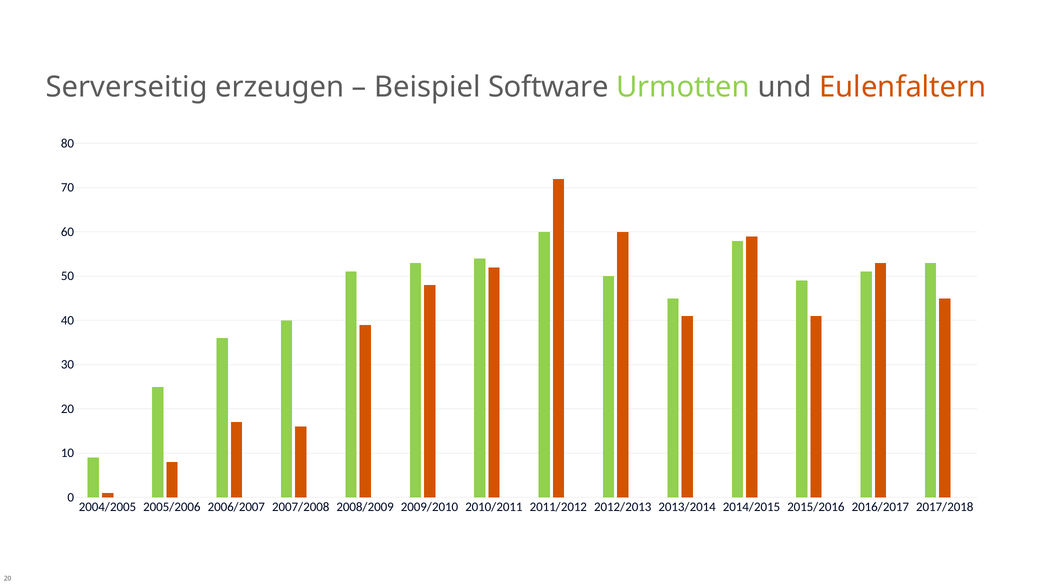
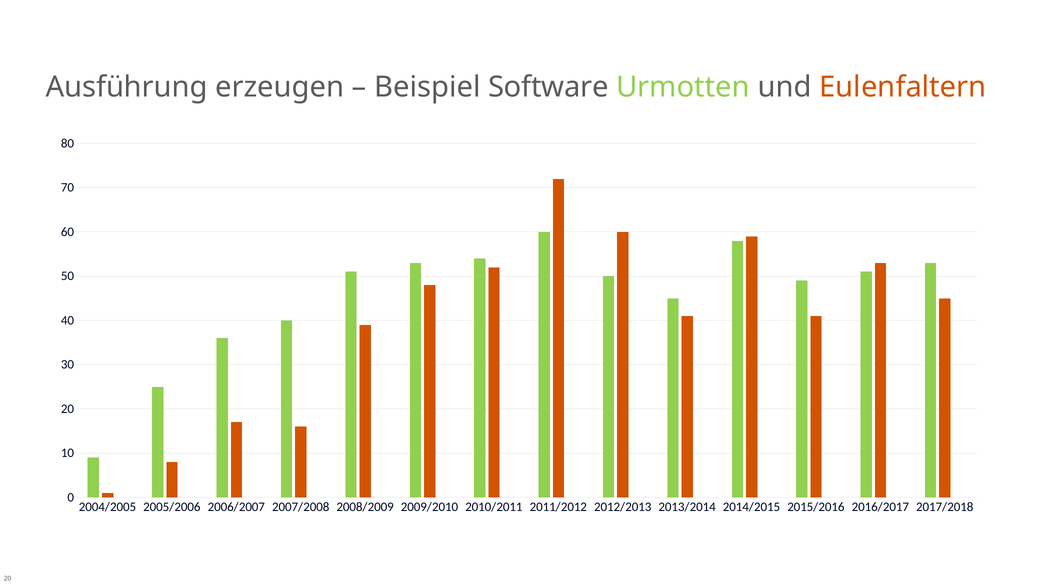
Serverseitig: Serverseitig -> Ausführung
